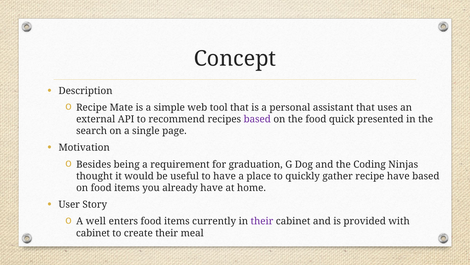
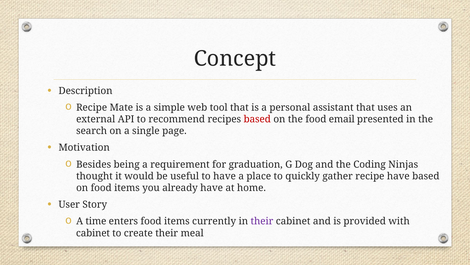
based at (257, 119) colour: purple -> red
quick: quick -> email
well: well -> time
